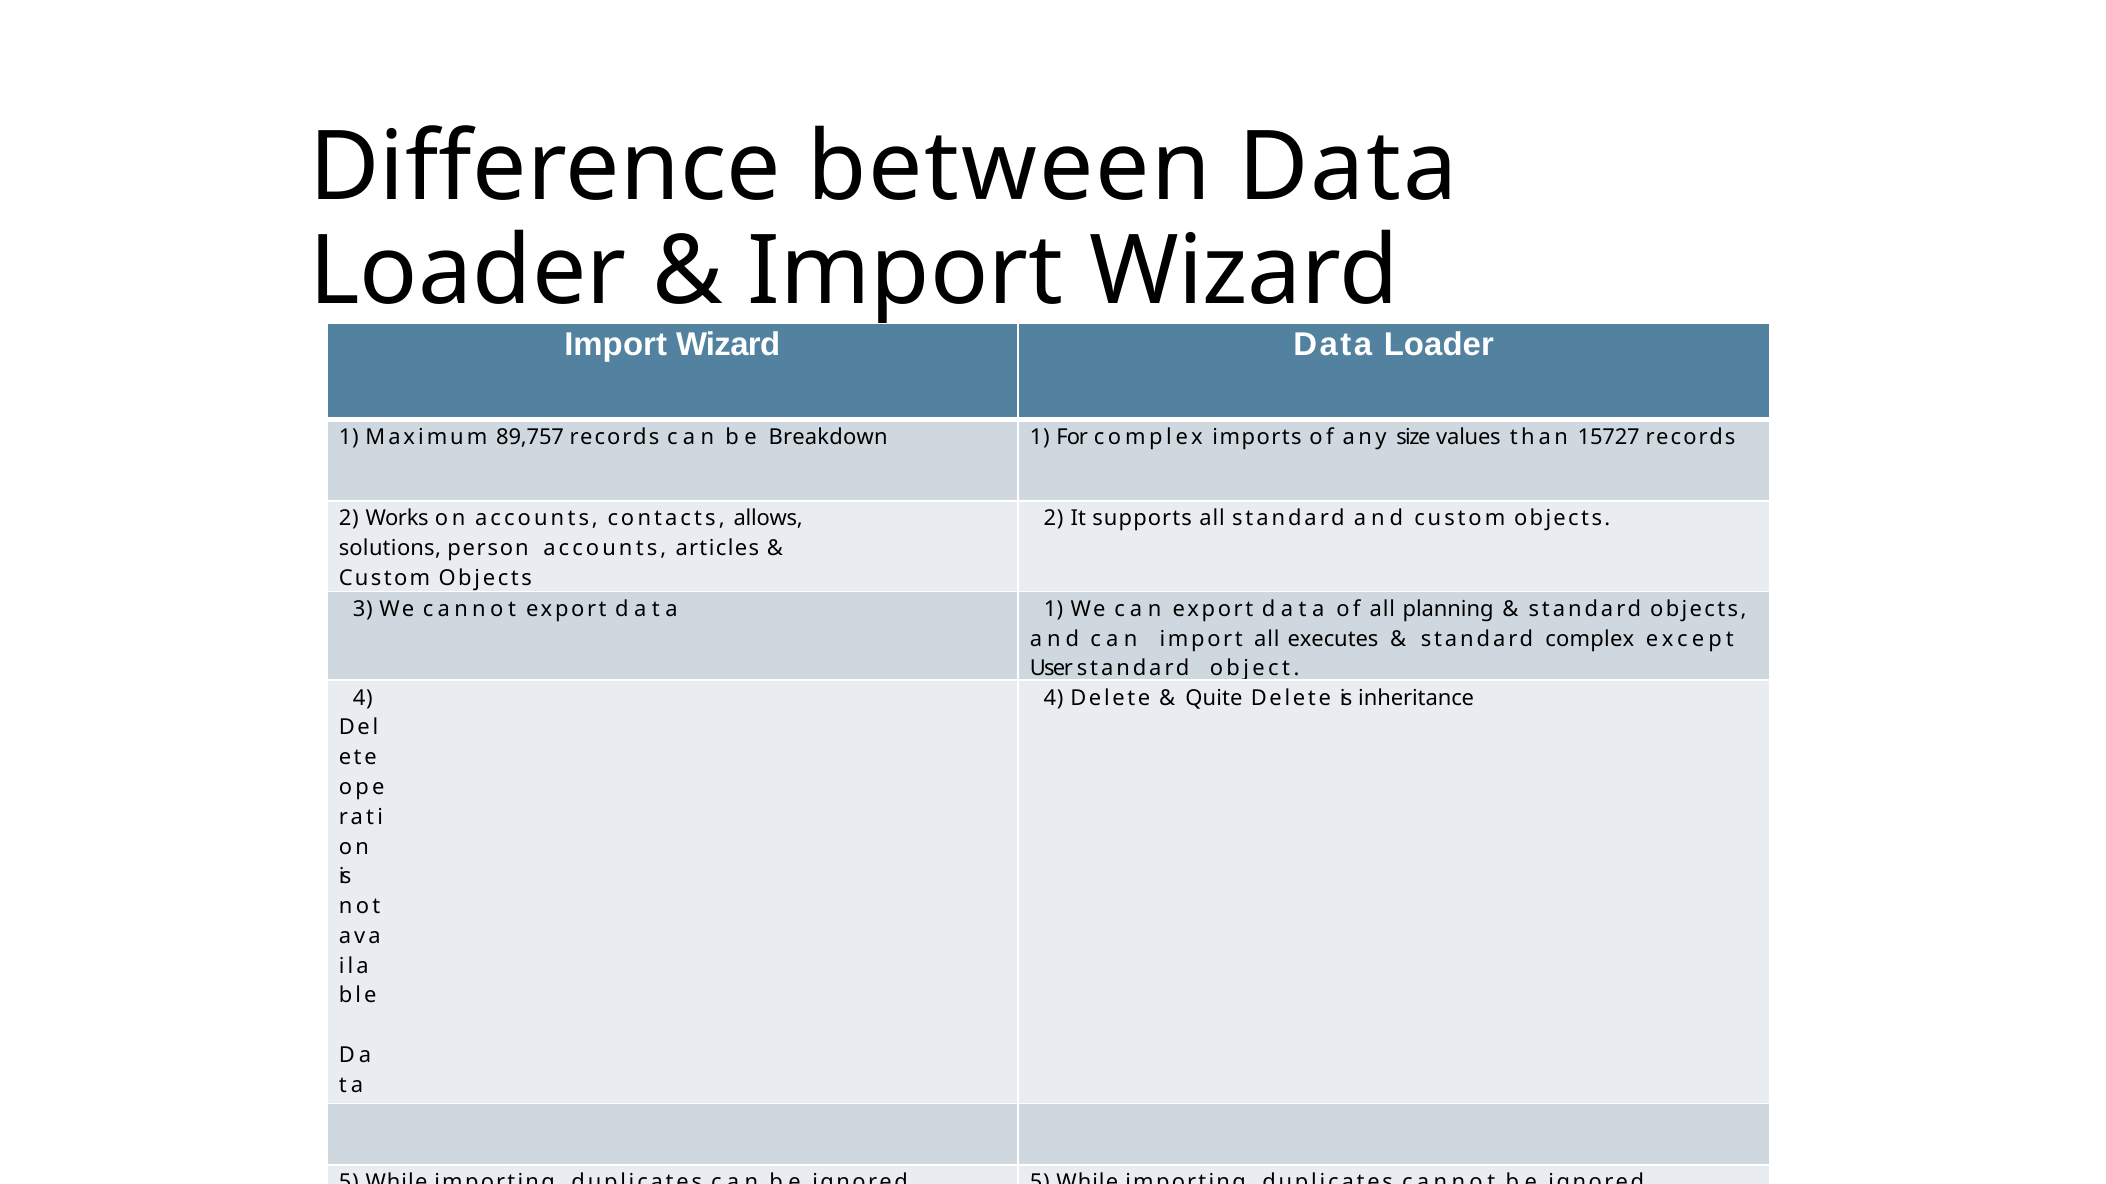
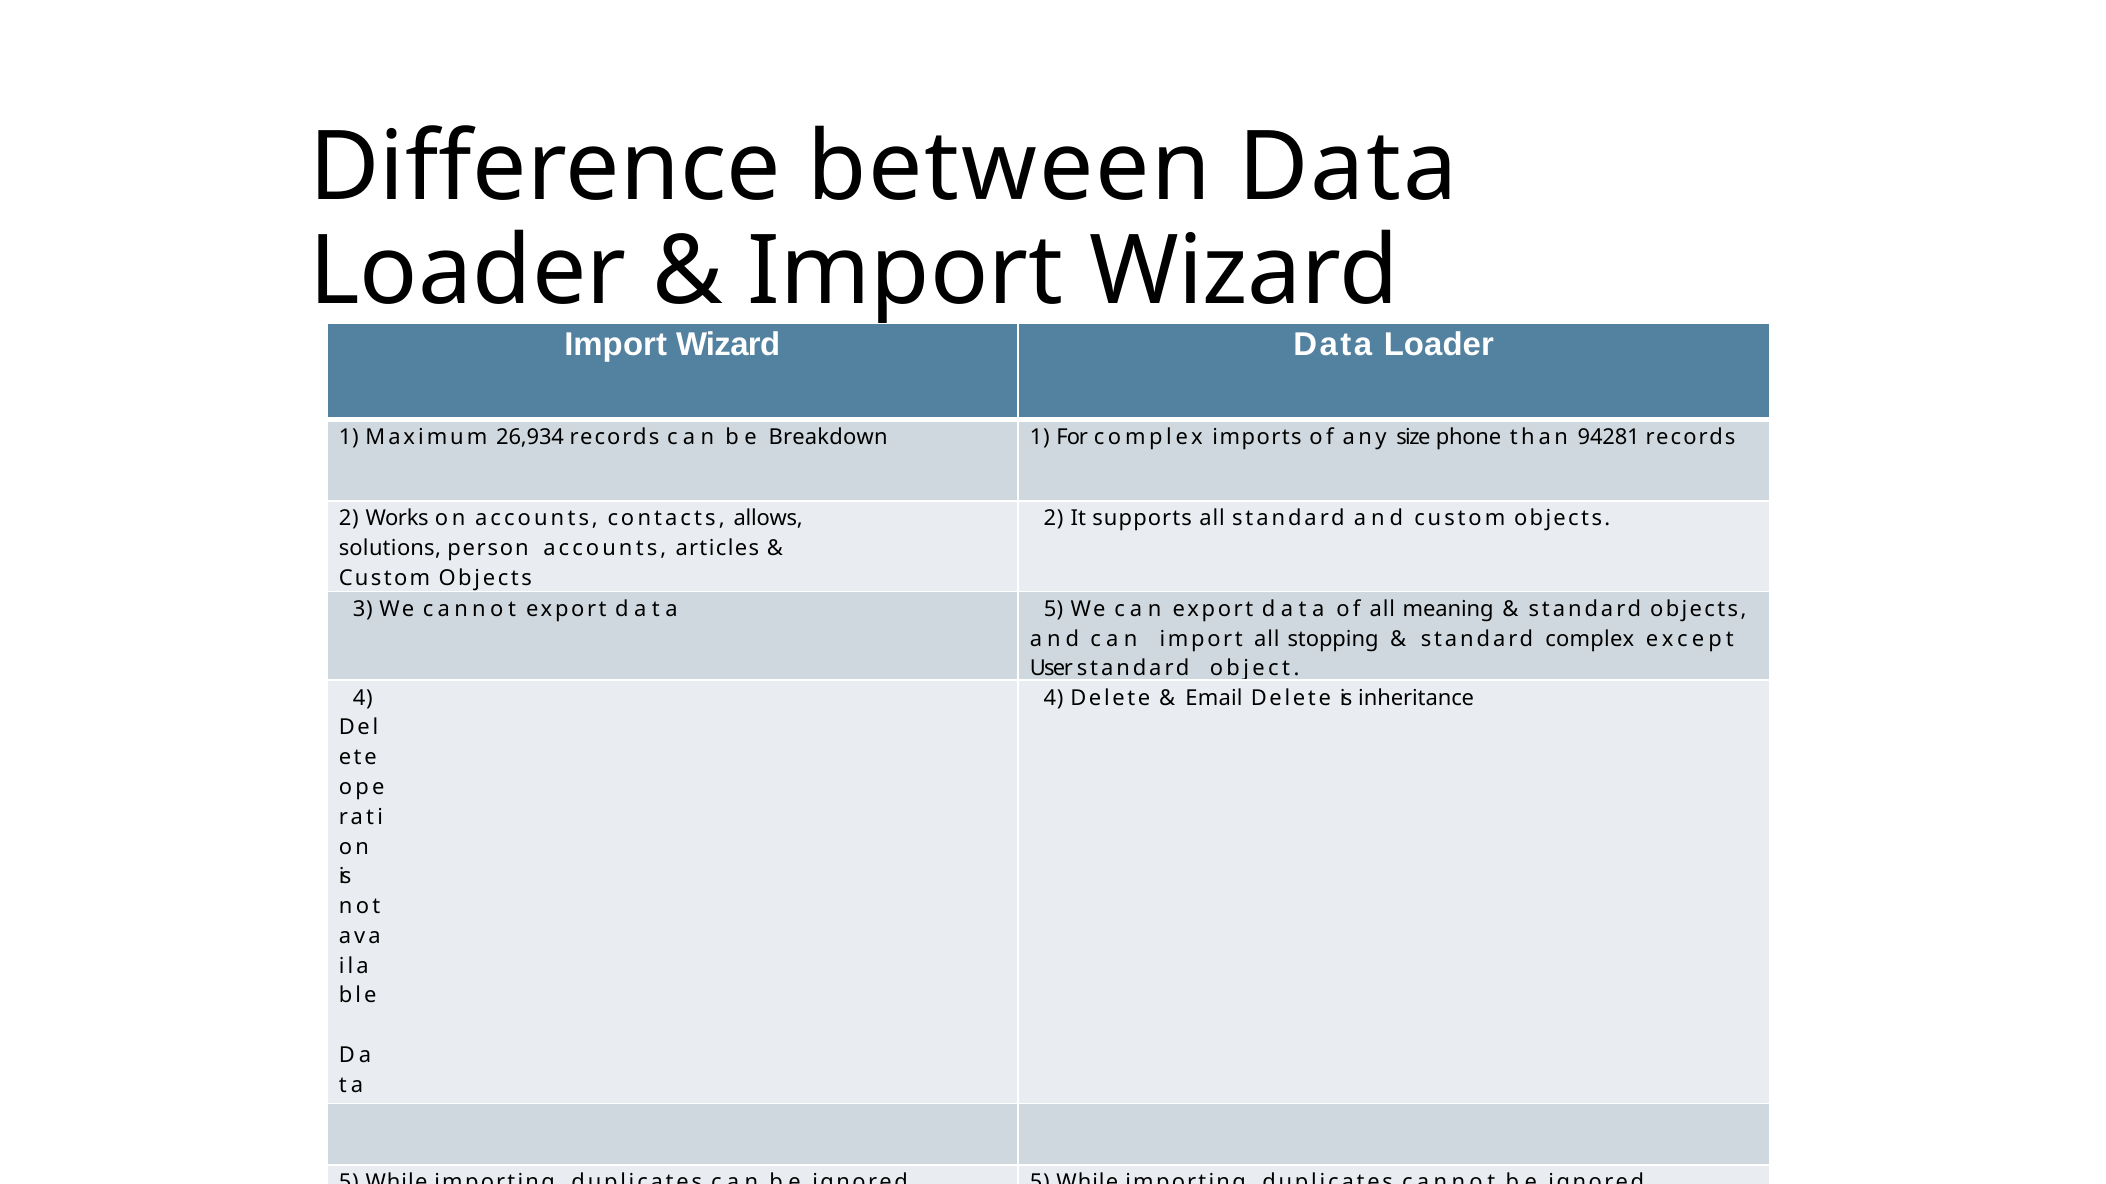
89,757: 89,757 -> 26,934
values: values -> phone
15727: 15727 -> 94281
1 at (1054, 610): 1 -> 5
planning: planning -> meaning
executes: executes -> stopping
Quite: Quite -> Email
